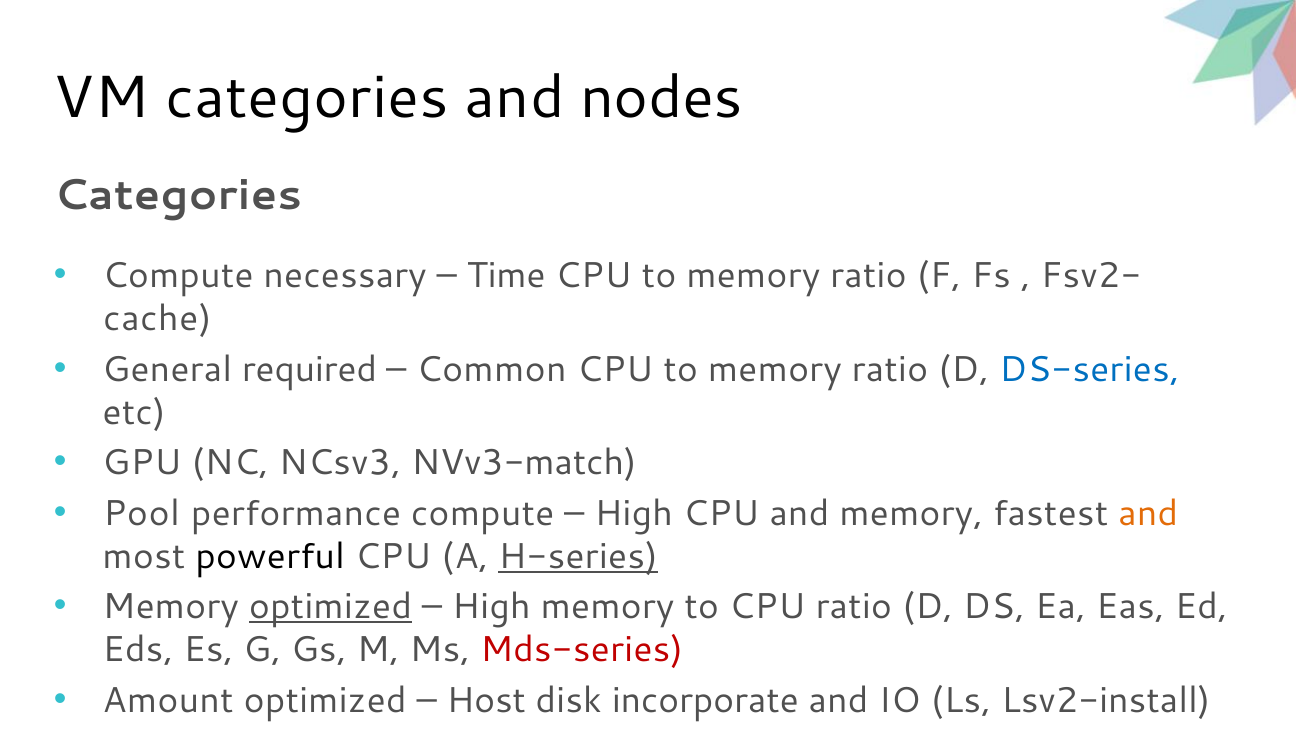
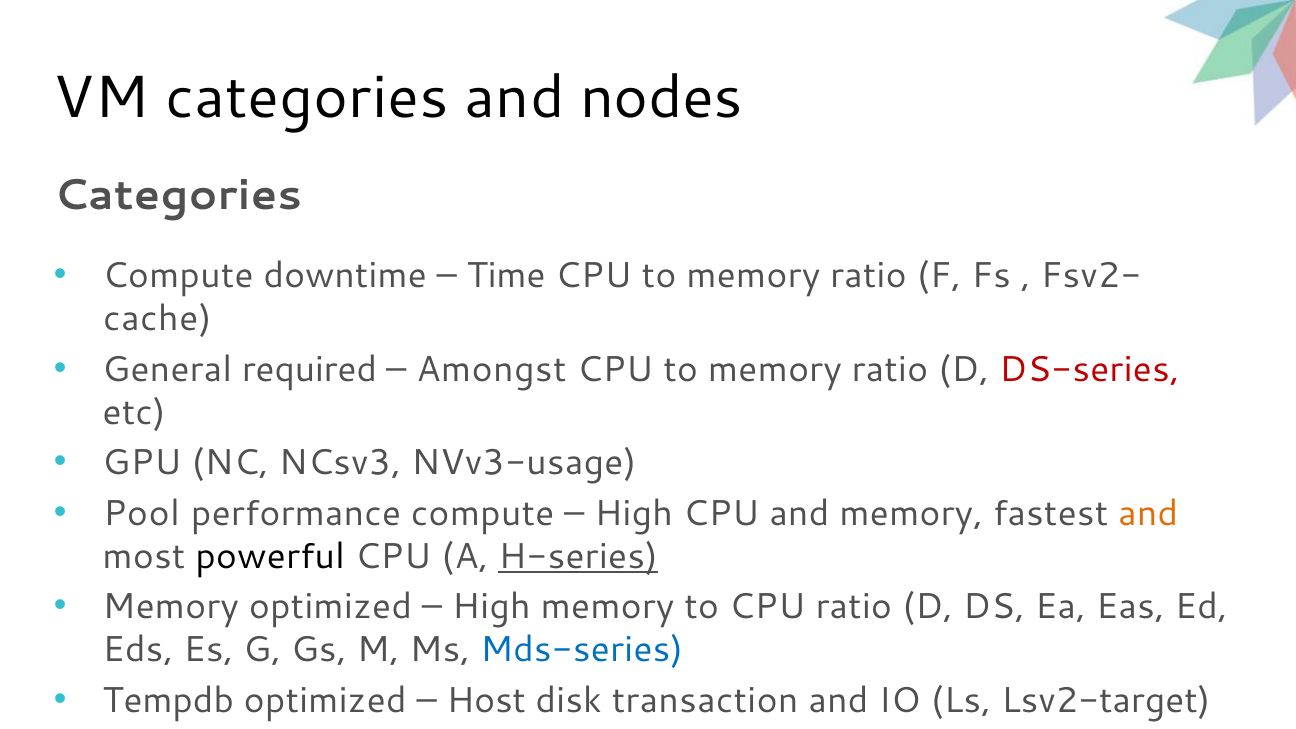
necessary: necessary -> downtime
Common: Common -> Amongst
DS-series colour: blue -> red
NVv3-match: NVv3-match -> NVv3-usage
optimized at (330, 607) underline: present -> none
Mds-series colour: red -> blue
Amount: Amount -> Tempdb
incorporate: incorporate -> transaction
Lsv2-install: Lsv2-install -> Lsv2-target
